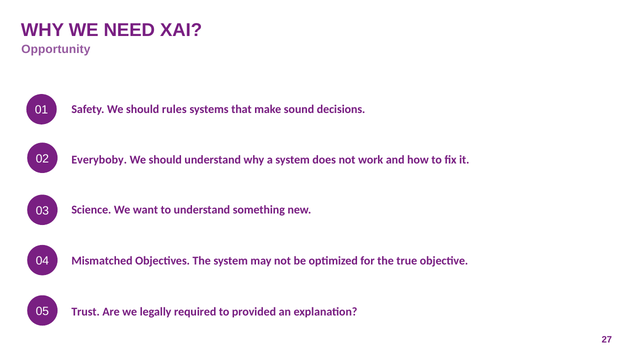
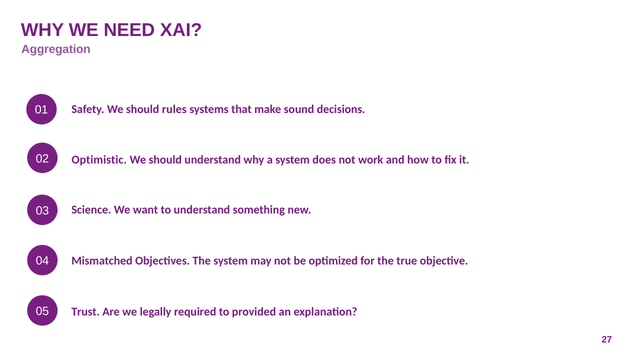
Opportunity: Opportunity -> Aggregation
Everyboby: Everyboby -> Optimistic
